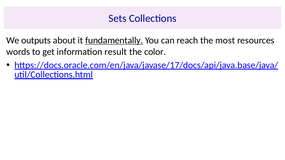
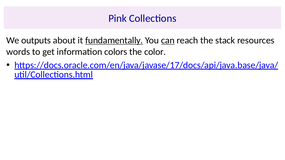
Sets: Sets -> Pink
can underline: none -> present
most: most -> stack
result: result -> colors
